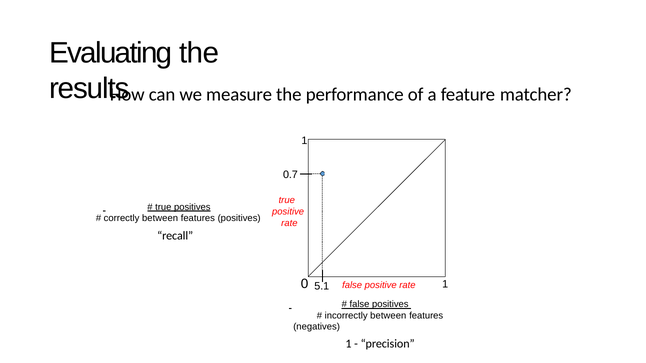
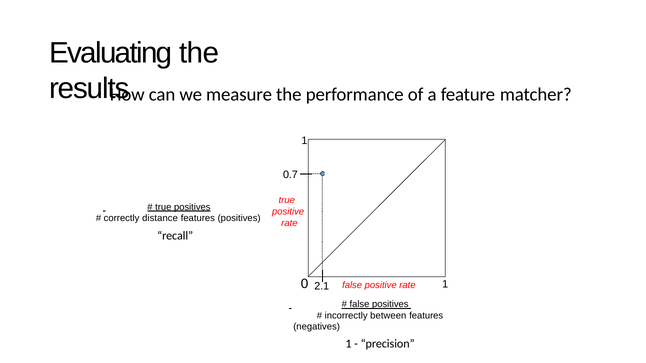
correctly between: between -> distance
5.1: 5.1 -> 2.1
